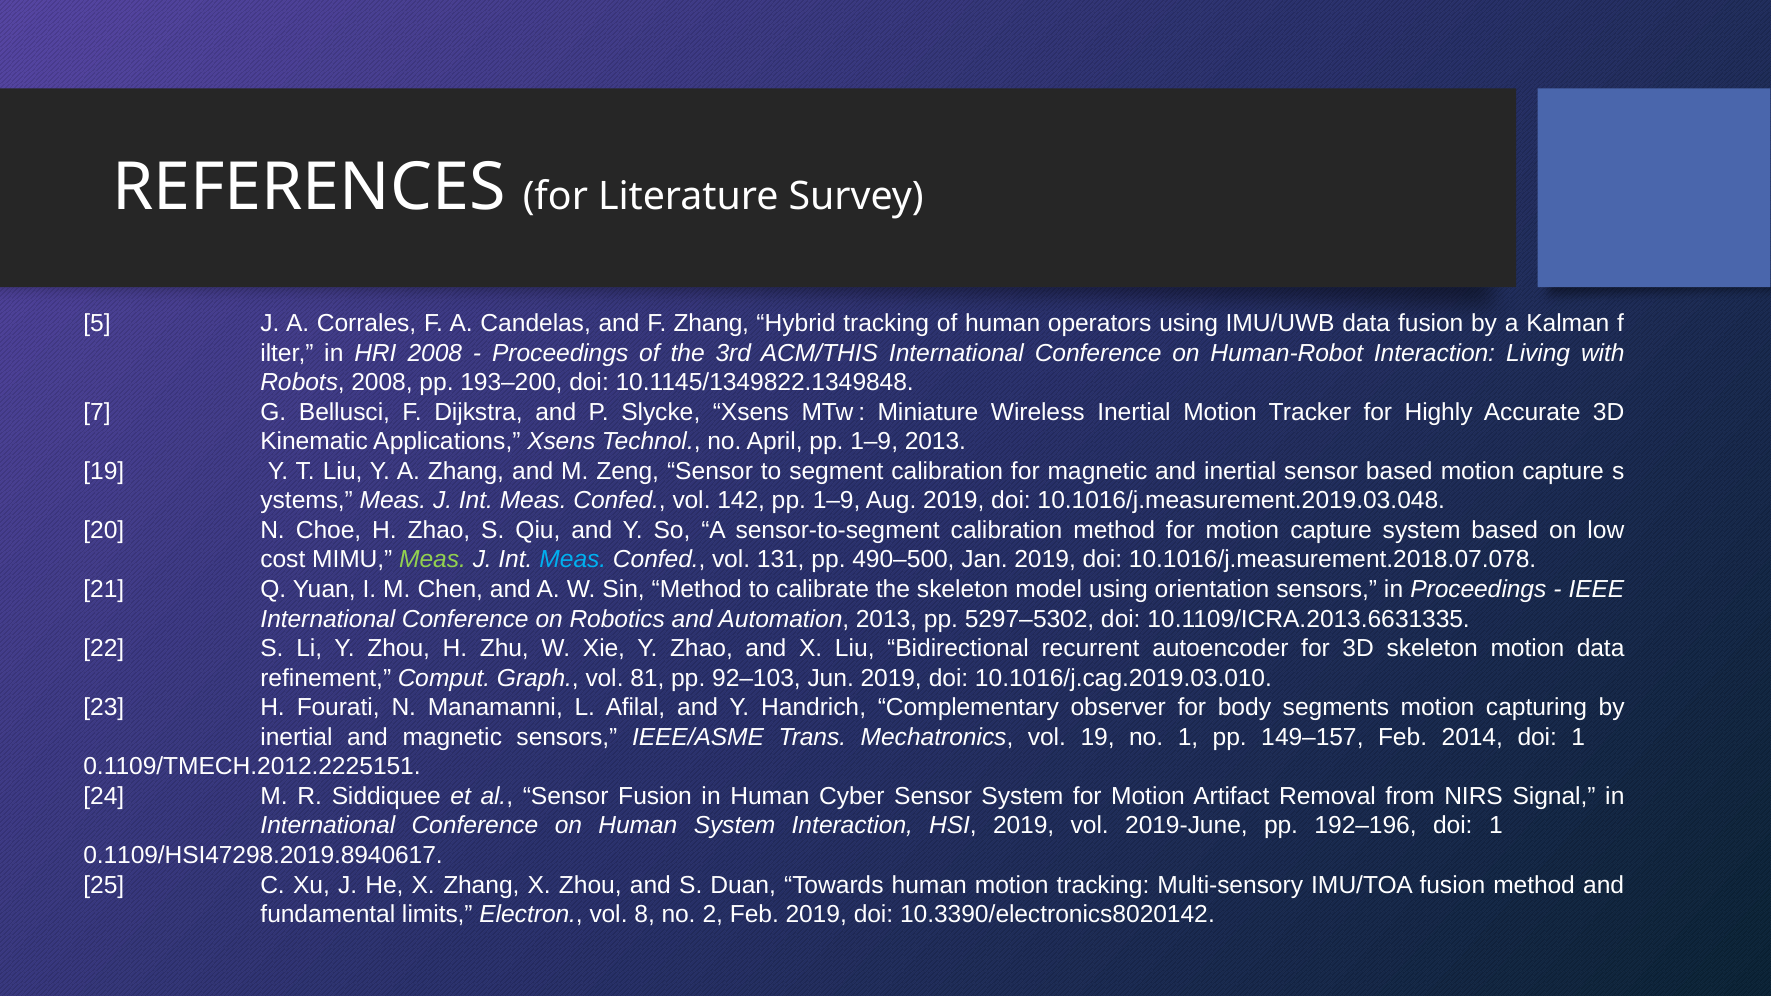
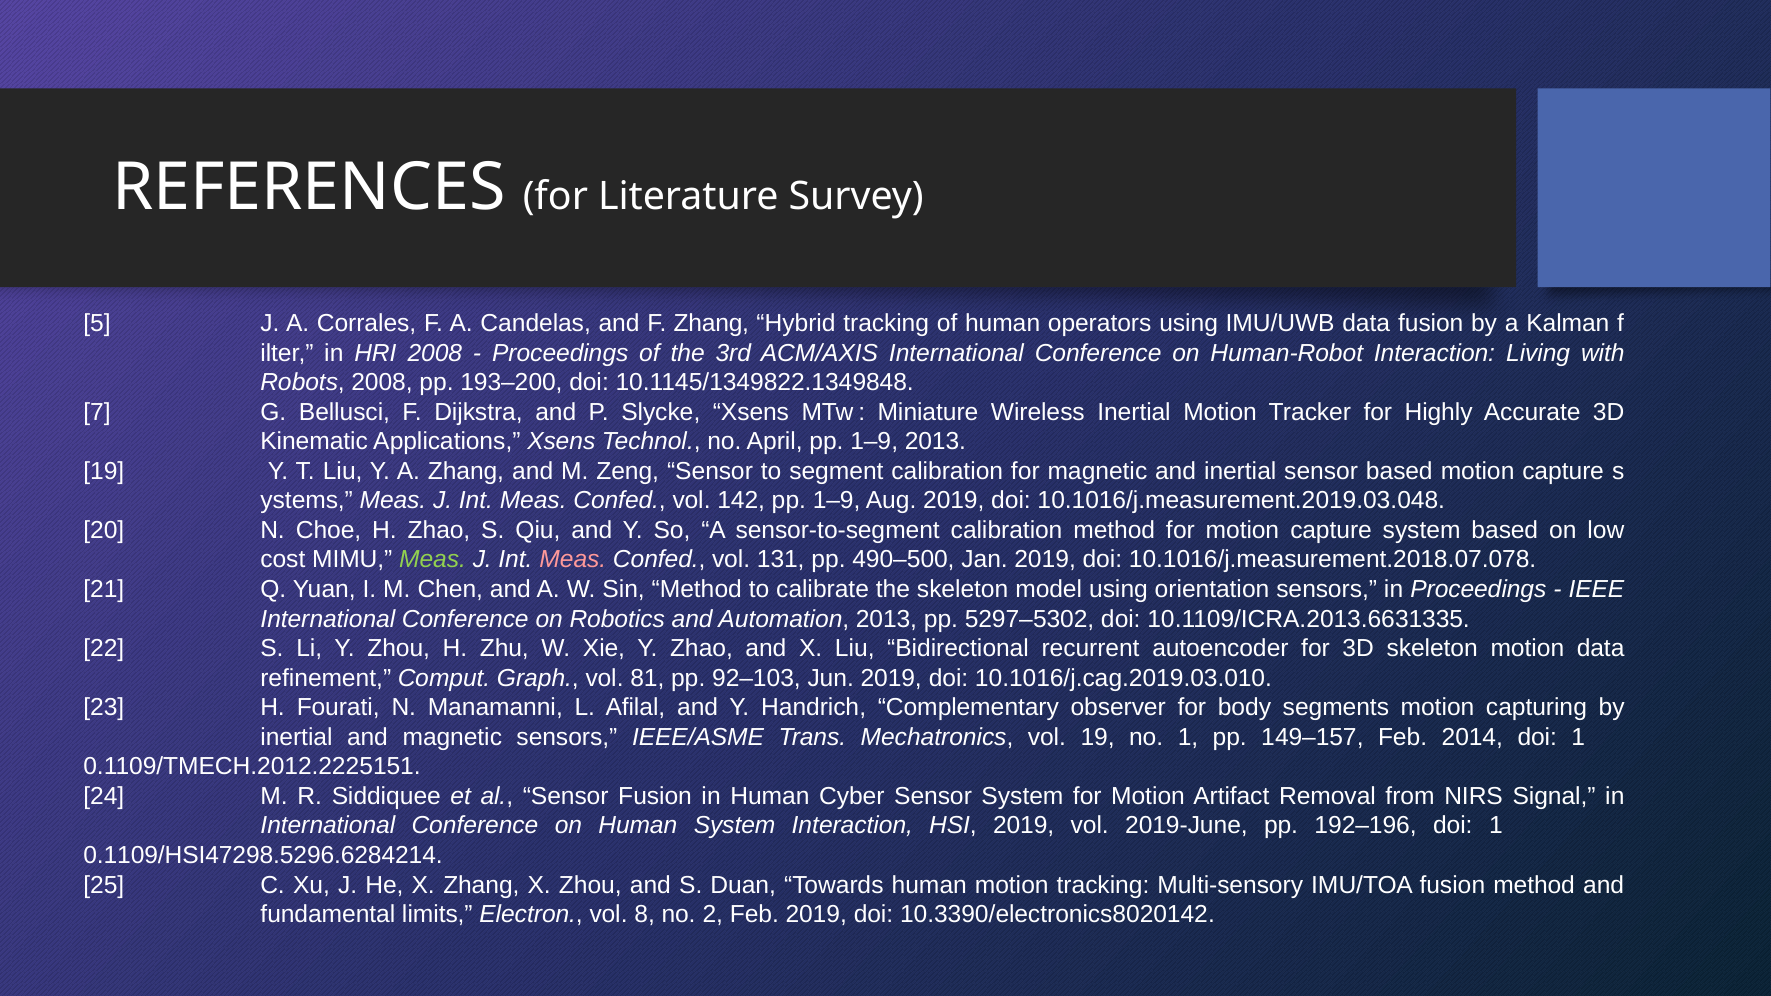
ACM/THIS: ACM/THIS -> ACM/AXIS
Meas at (573, 560) colour: light blue -> pink
0.1109/HSI47298.2019.8940617: 0.1109/HSI47298.2019.8940617 -> 0.1109/HSI47298.5296.6284214
